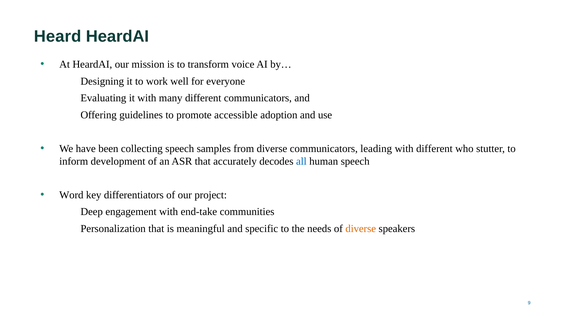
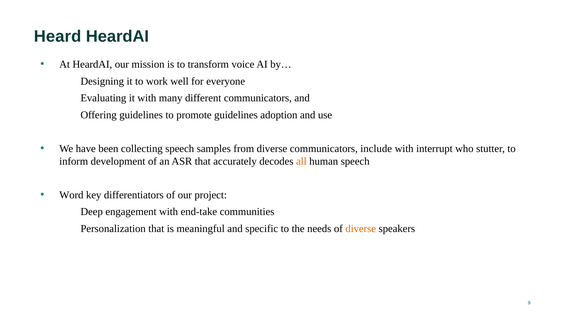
promote accessible: accessible -> guidelines
leading: leading -> include
with different: different -> interrupt
all colour: blue -> orange
